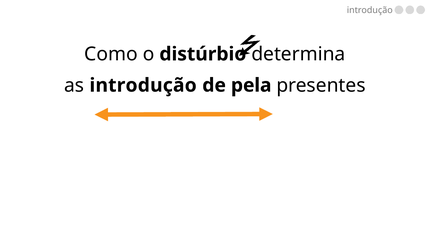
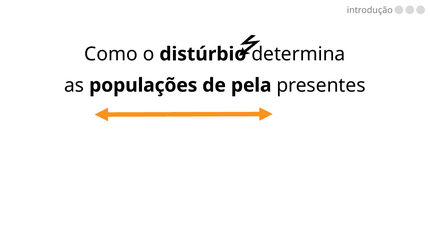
as introdução: introdução -> populações
